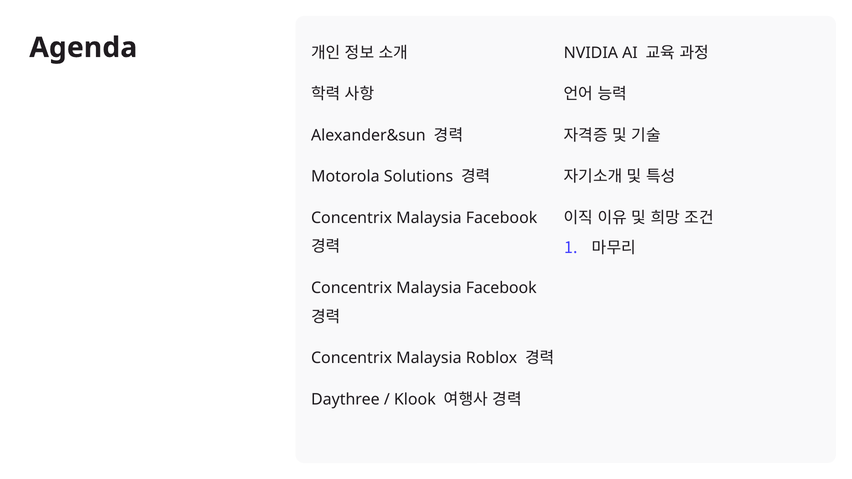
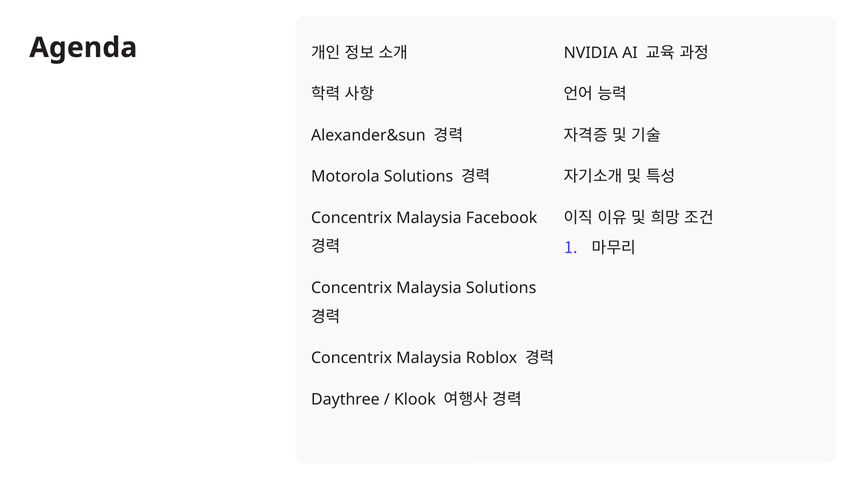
Facebook at (501, 288): Facebook -> Solutions
